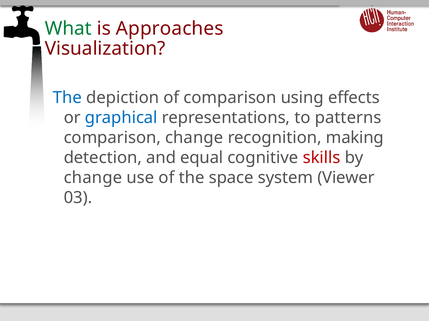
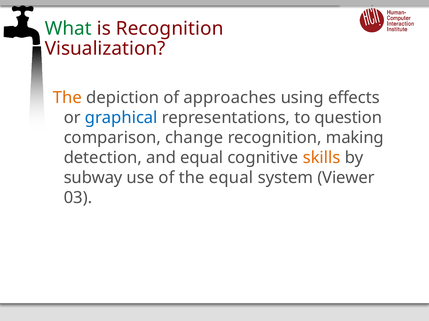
is Approaches: Approaches -> Recognition
The at (67, 98) colour: blue -> orange
of comparison: comparison -> approaches
patterns: patterns -> question
skills colour: red -> orange
change at (93, 178): change -> subway
the space: space -> equal
